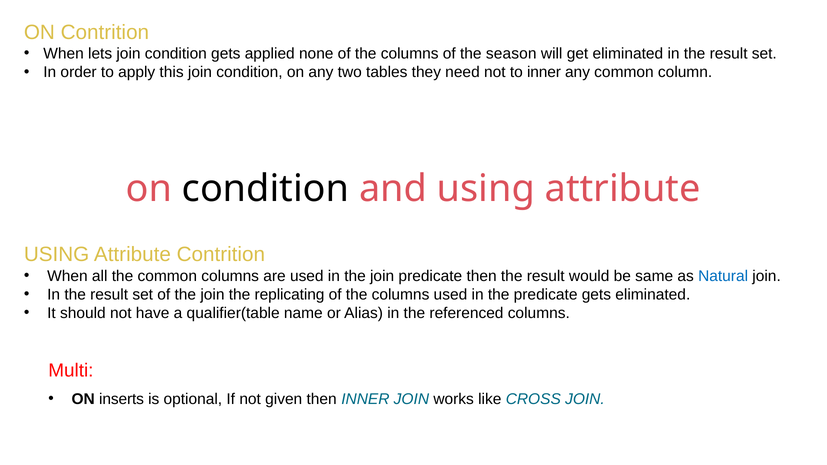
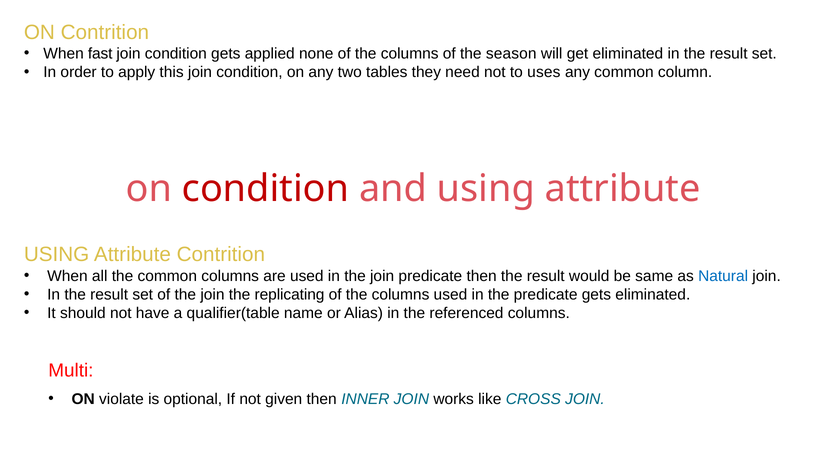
lets: lets -> fast
to inner: inner -> uses
condition at (266, 189) colour: black -> red
inserts: inserts -> violate
